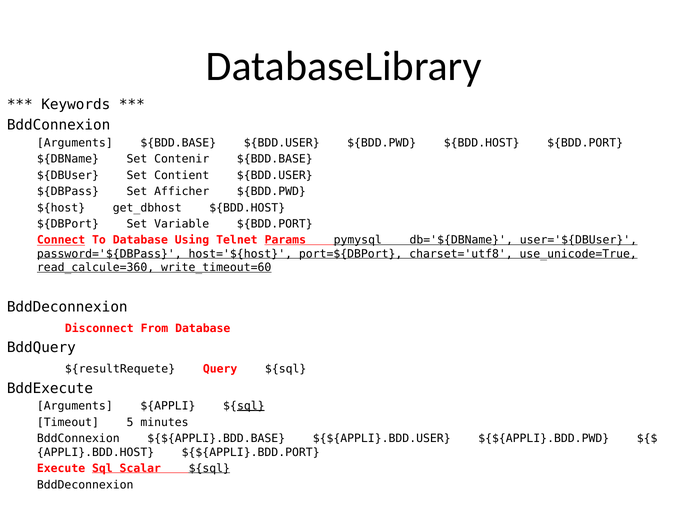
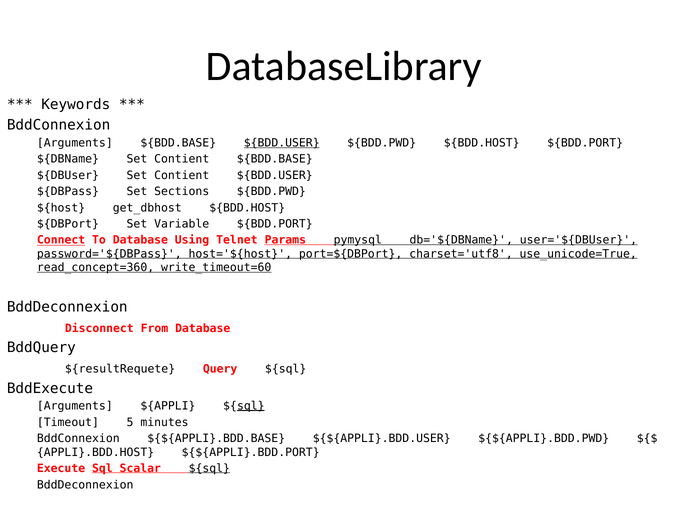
${BDD.USER at (282, 143) underline: none -> present
${DBName Set Contenir: Contenir -> Contient
Afficher: Afficher -> Sections
read_calcule=360: read_calcule=360 -> read_concept=360
